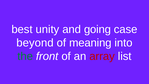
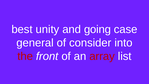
beyond: beyond -> general
meaning: meaning -> consider
the colour: green -> red
